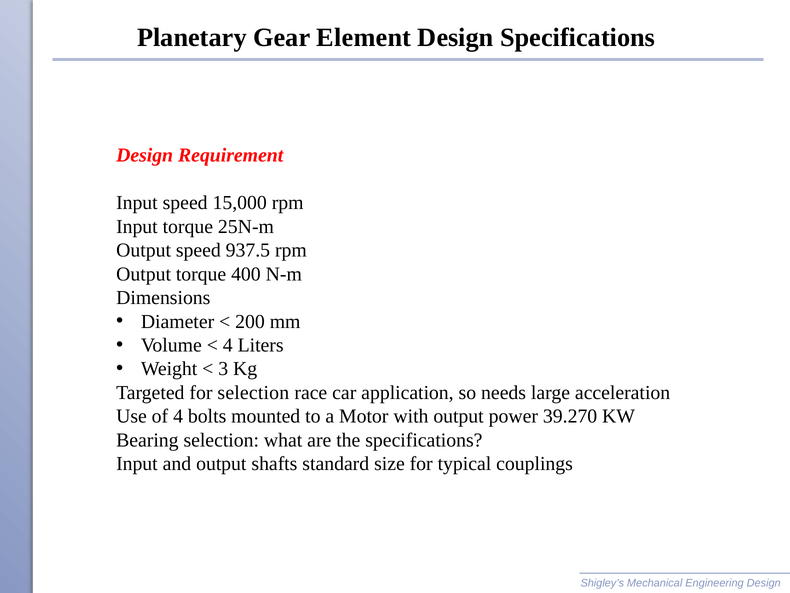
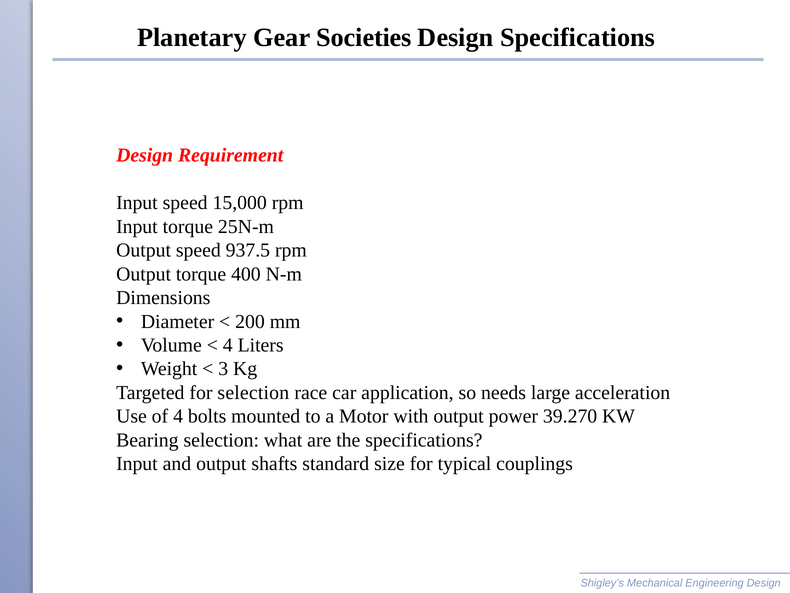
Element: Element -> Societies
